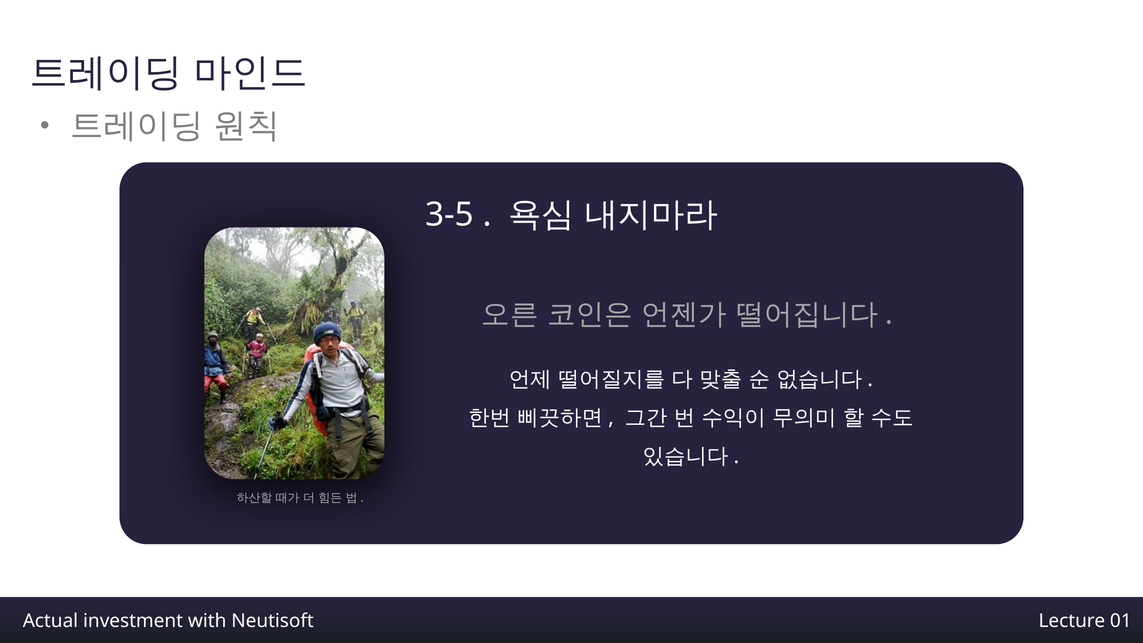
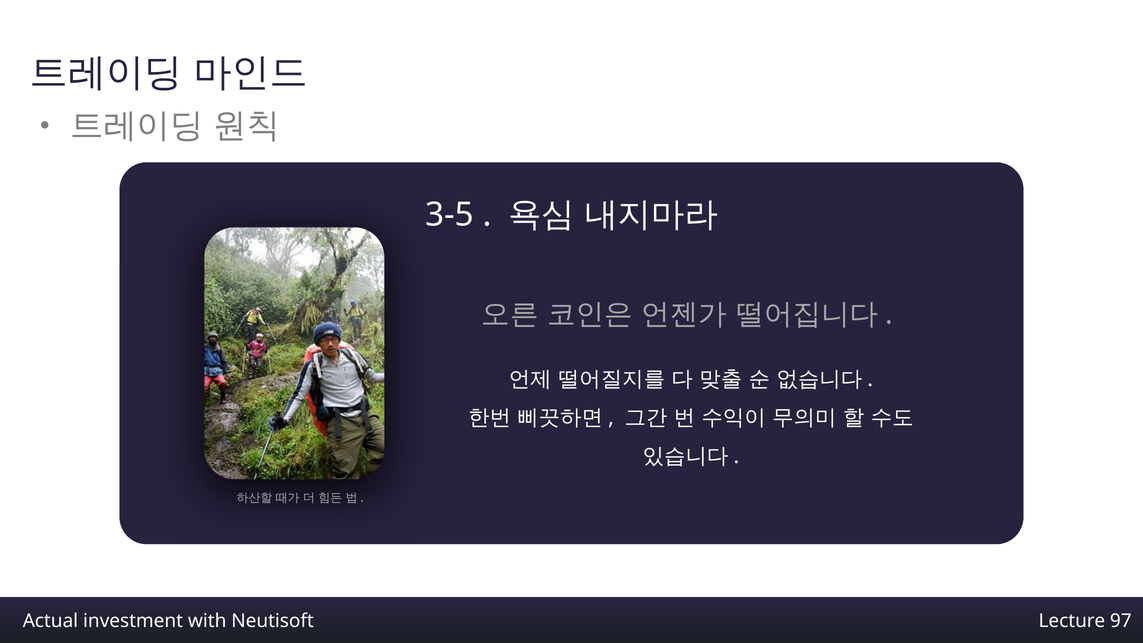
01: 01 -> 97
